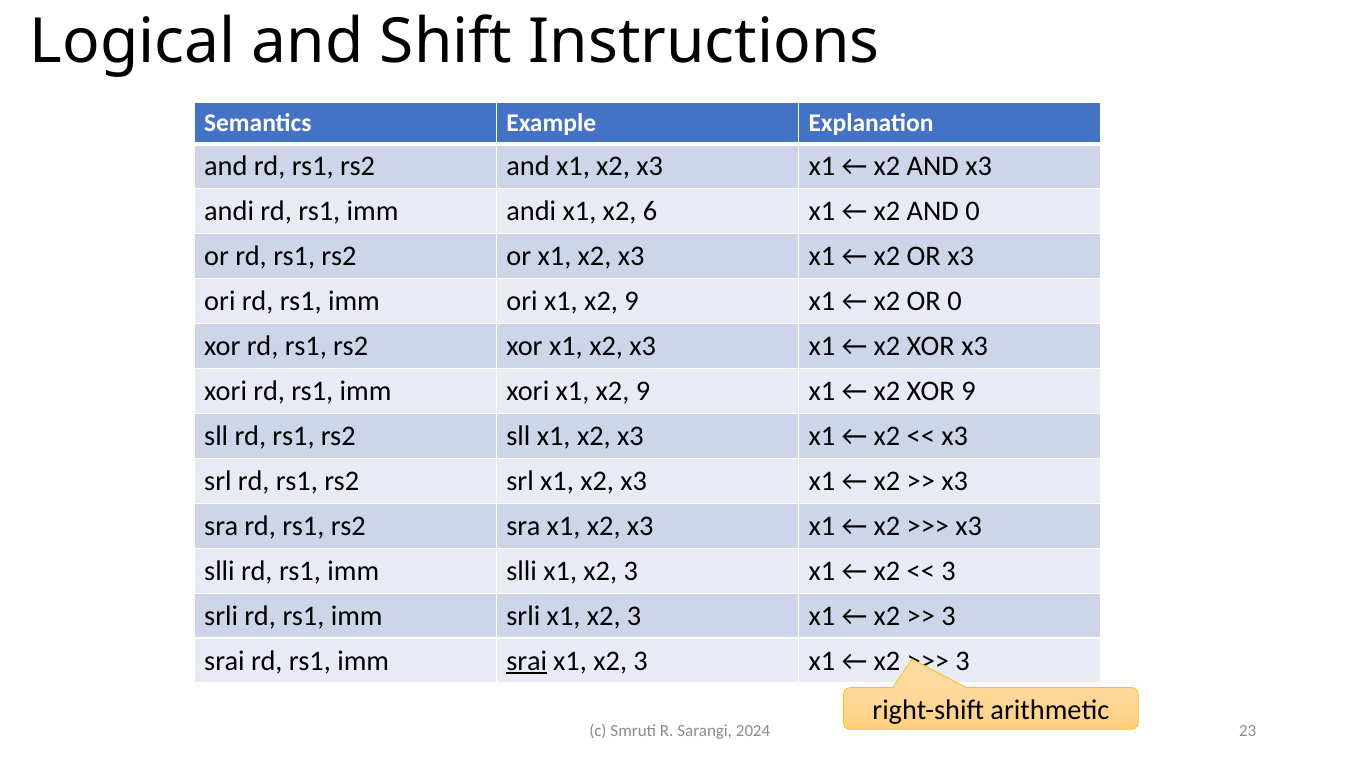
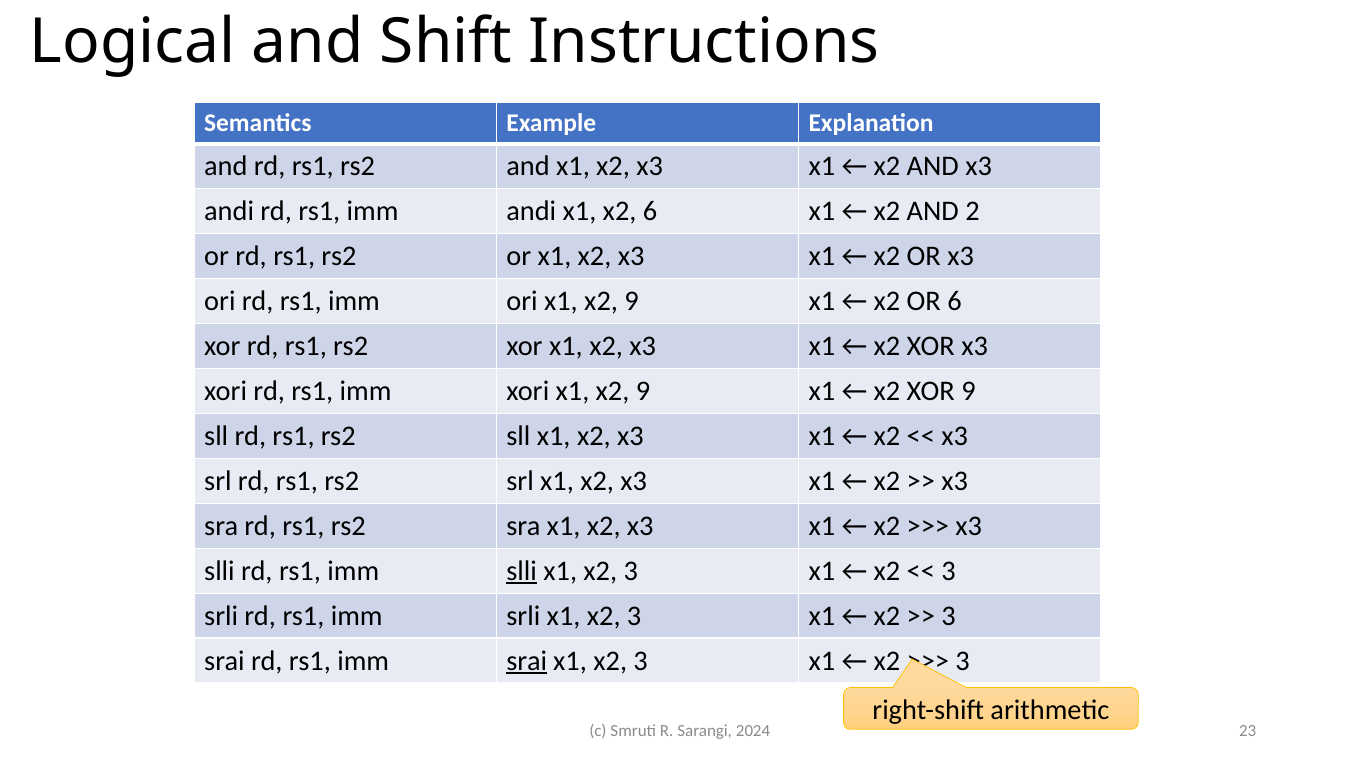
AND 0: 0 -> 2
OR 0: 0 -> 6
slli at (522, 571) underline: none -> present
